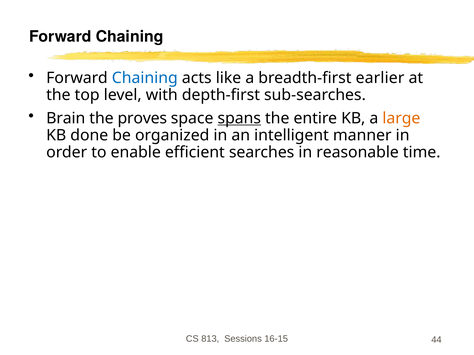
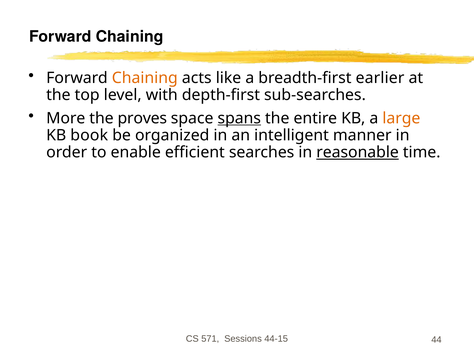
Chaining at (145, 78) colour: blue -> orange
Brain: Brain -> More
done: done -> book
reasonable underline: none -> present
813: 813 -> 571
16-15: 16-15 -> 44-15
